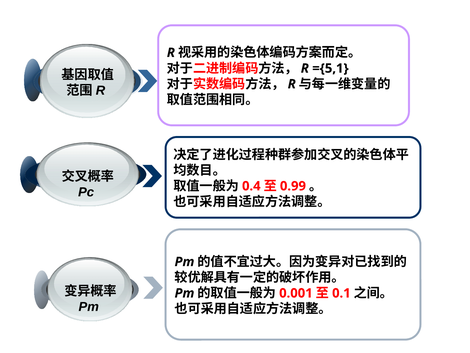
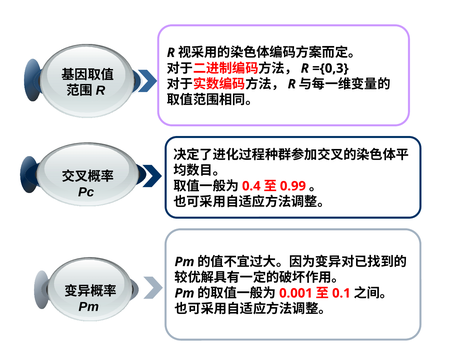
={5,1: ={5,1 -> ={0,3
